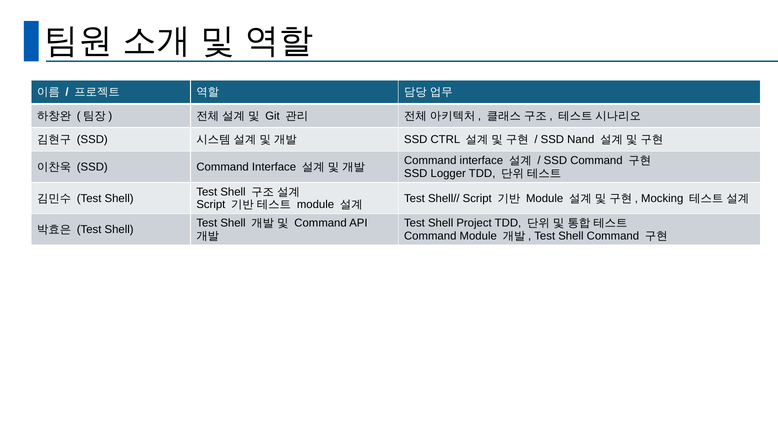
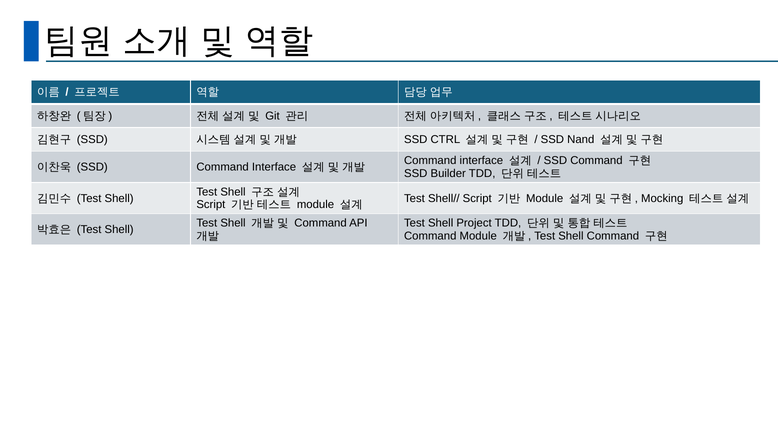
Logger: Logger -> Builder
